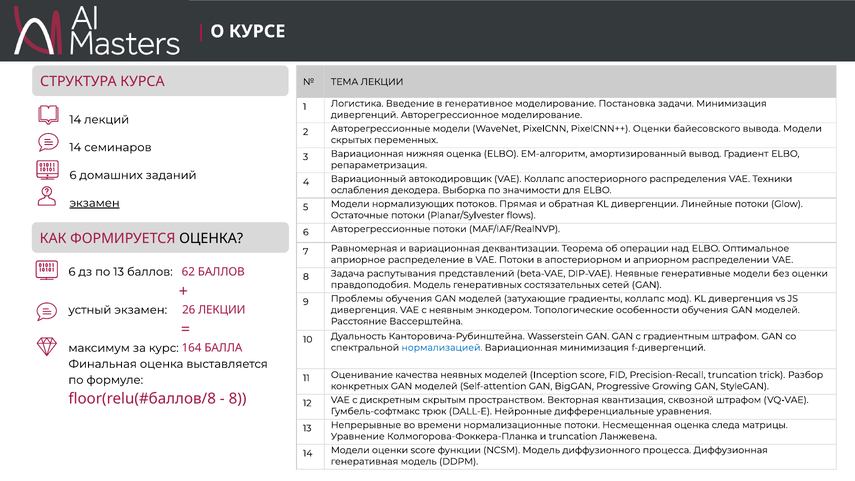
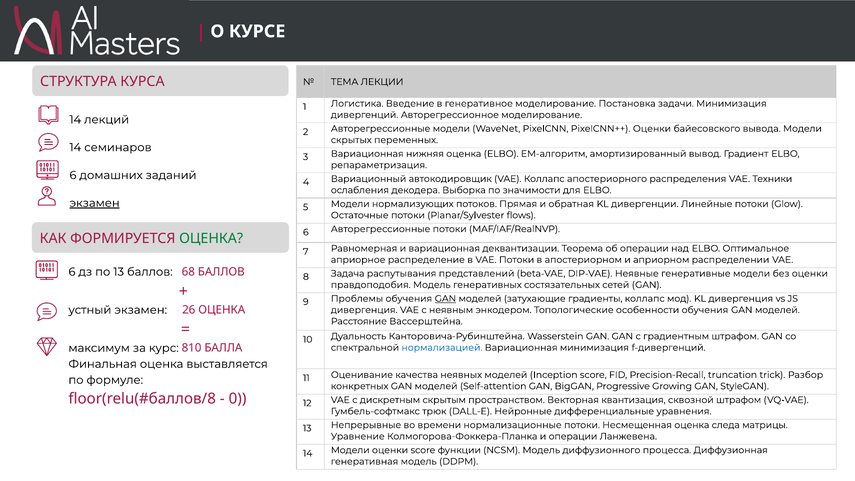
ОЦЕНКА at (211, 238) colour: black -> green
62: 62 -> 68
GAN at (445, 299) underline: none -> present
26 ЛЕКЦИИ: ЛЕКЦИИ -> ОЦЕНКА
164: 164 -> 810
8 at (238, 399): 8 -> 0
и truncation: truncation -> операции
